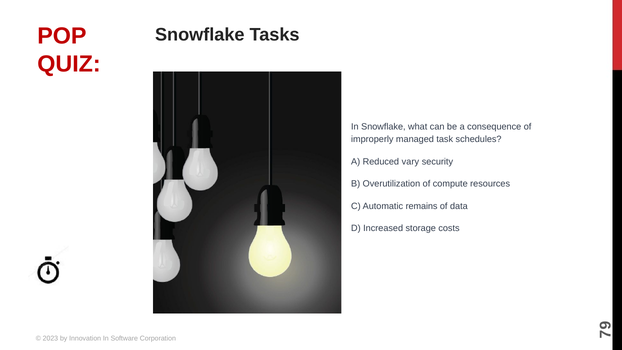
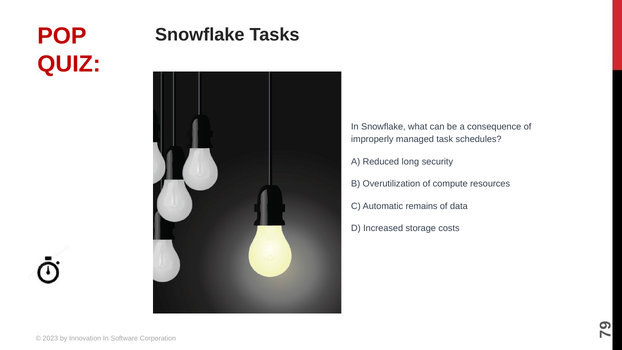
vary: vary -> long
